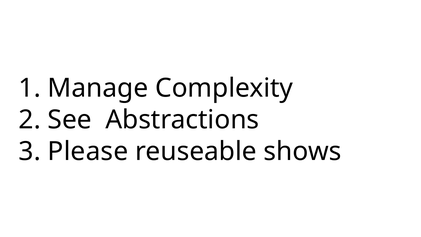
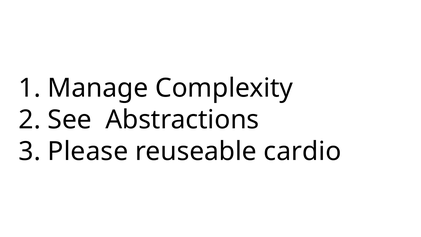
shows: shows -> cardio
